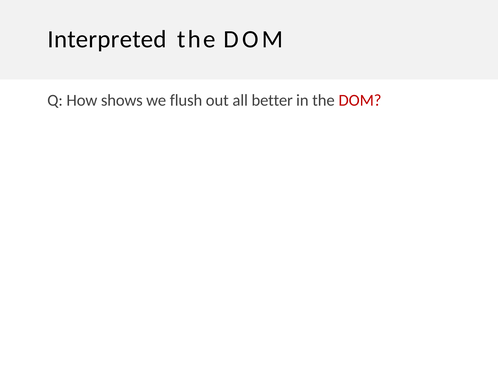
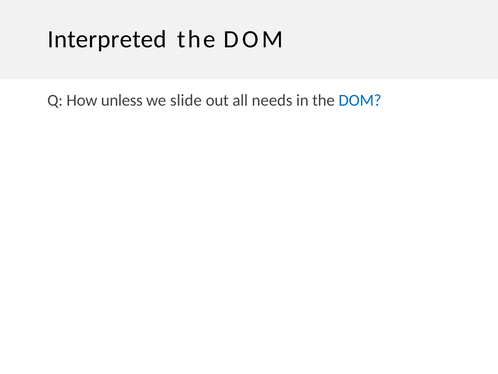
shows: shows -> unless
flush: flush -> slide
better: better -> needs
DOM at (360, 100) colour: red -> blue
